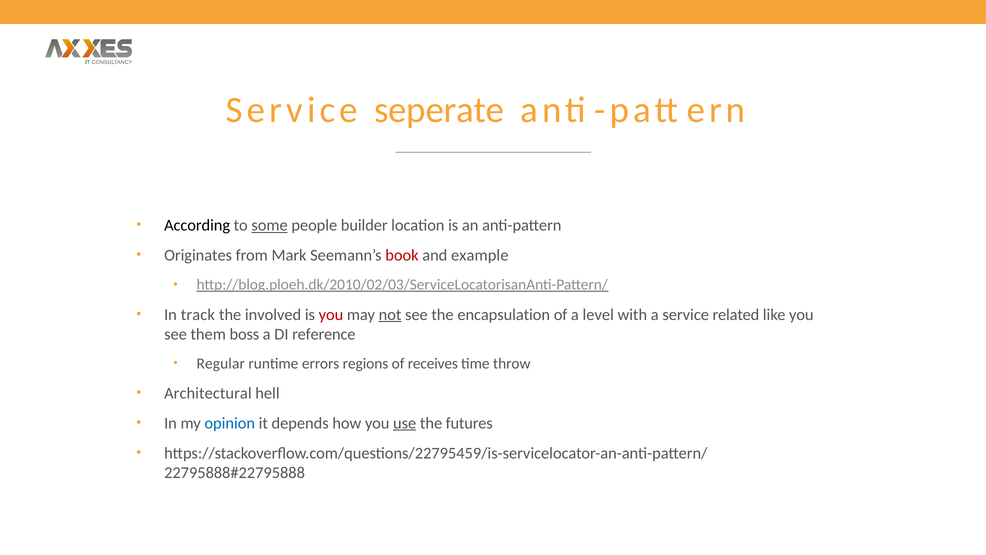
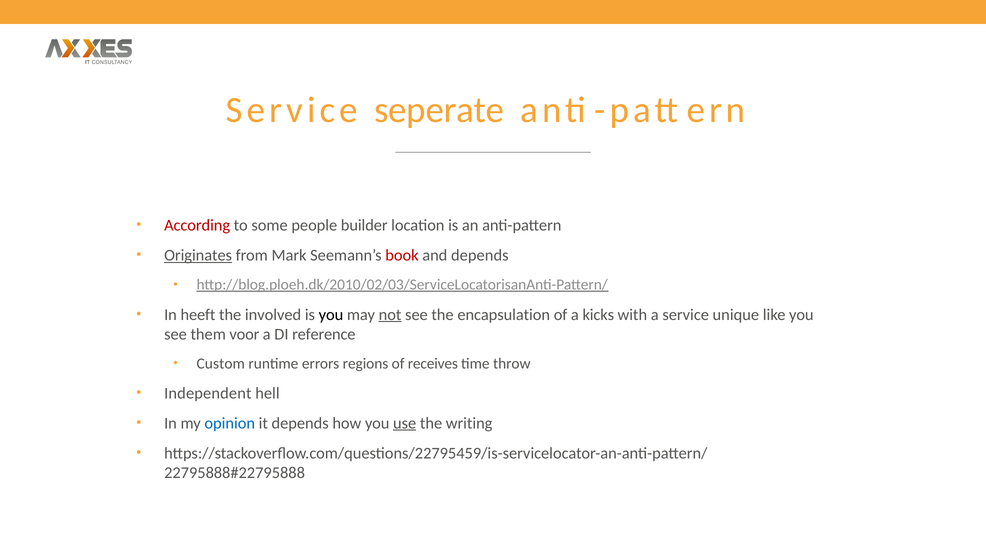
According colour: black -> red
some underline: present -> none
Originates underline: none -> present
and example: example -> depends
track: track -> heeft
you at (331, 314) colour: red -> black
level: level -> kicks
related: related -> unique
boss: boss -> voor
Regular: Regular -> Custom
Architectural: Architectural -> Independent
futures: futures -> writing
